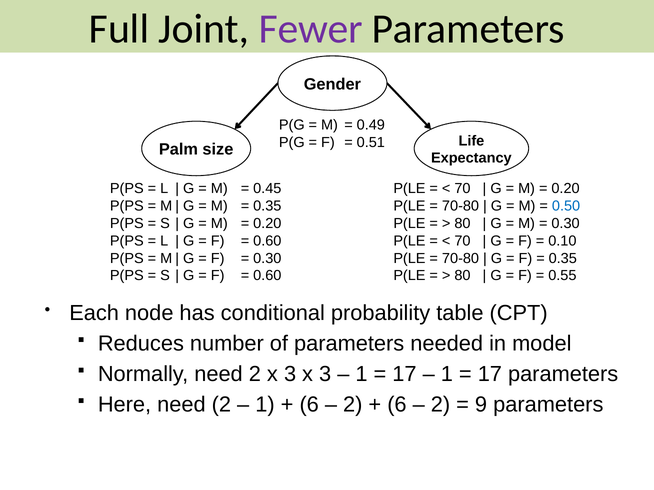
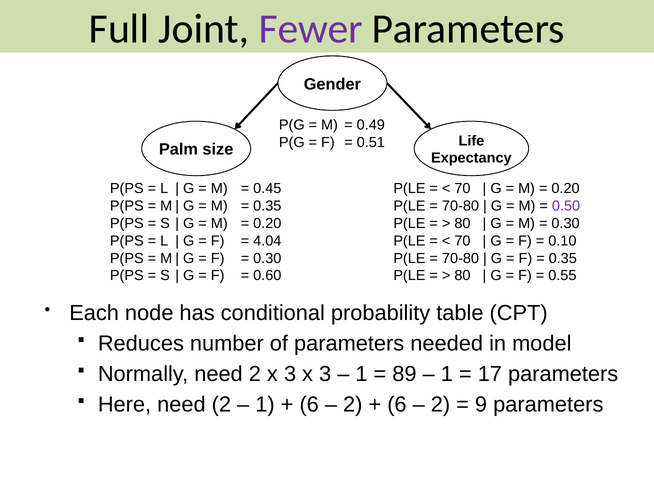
0.50 colour: blue -> purple
0.60 at (267, 241): 0.60 -> 4.04
17 at (404, 374): 17 -> 89
